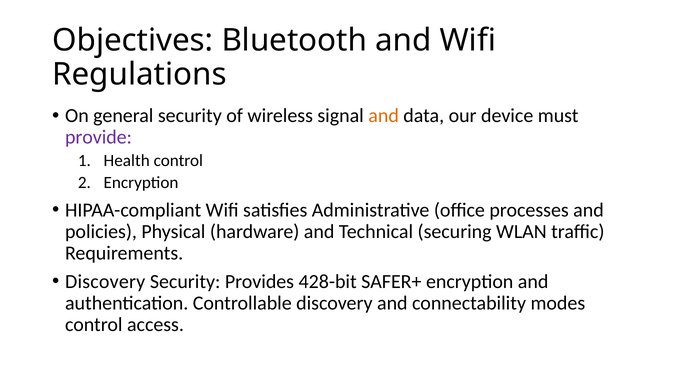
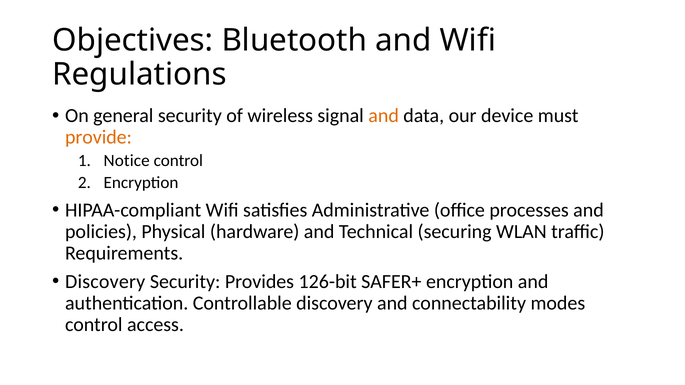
provide colour: purple -> orange
Health: Health -> Notice
428-bit: 428-bit -> 126-bit
